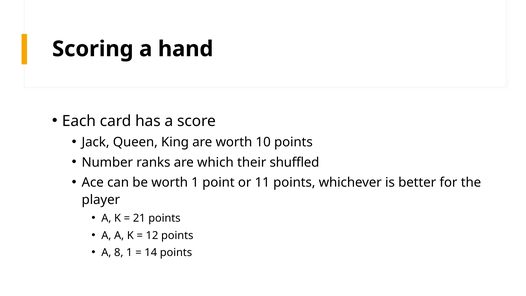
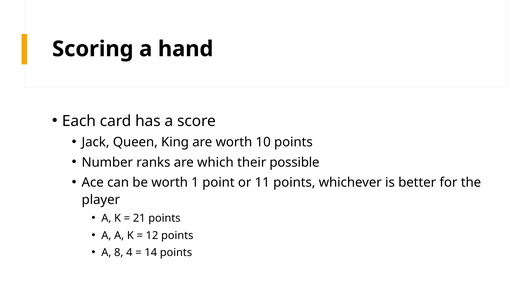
shuffled: shuffled -> possible
8 1: 1 -> 4
